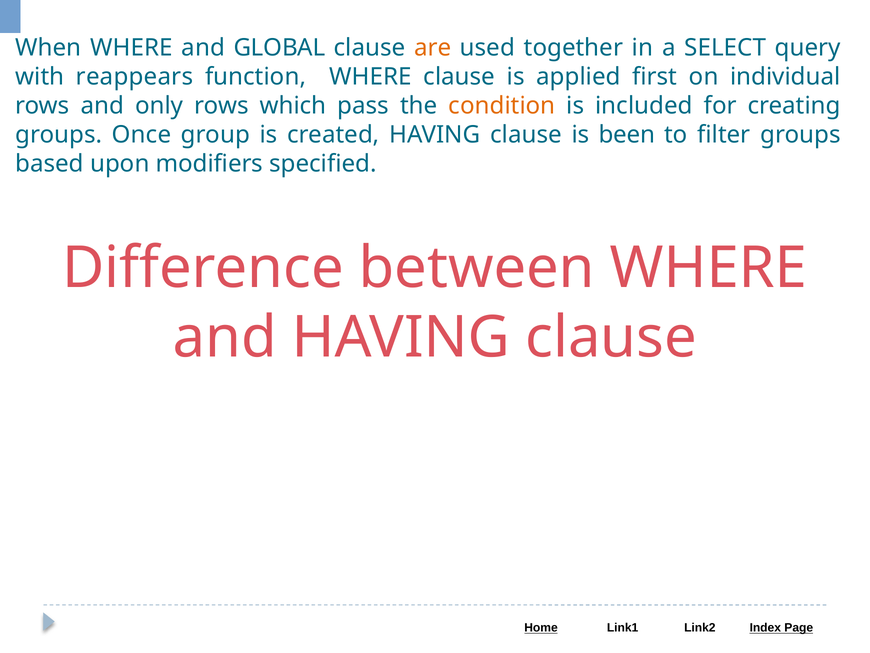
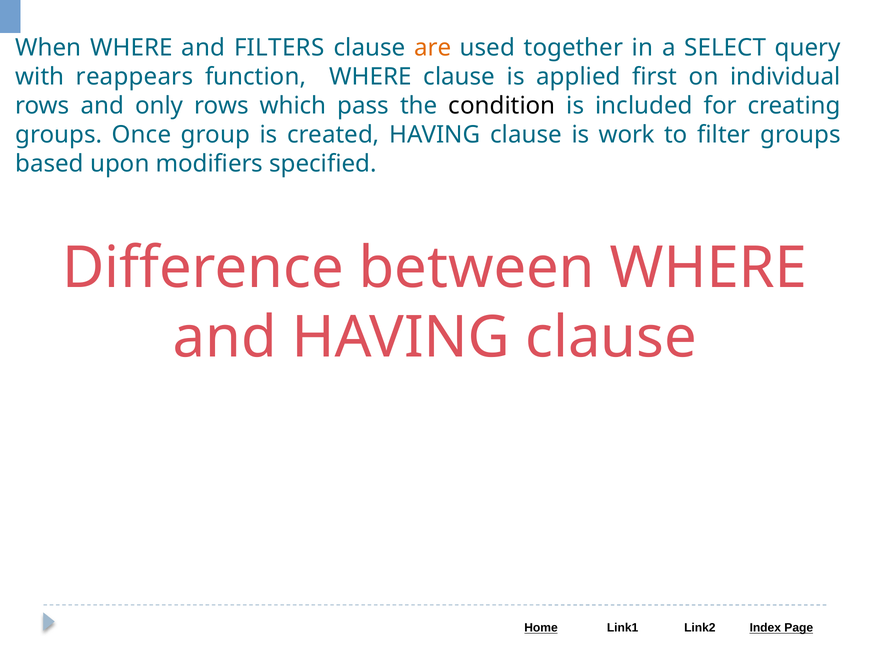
GLOBAL: GLOBAL -> FILTERS
condition colour: orange -> black
been: been -> work
